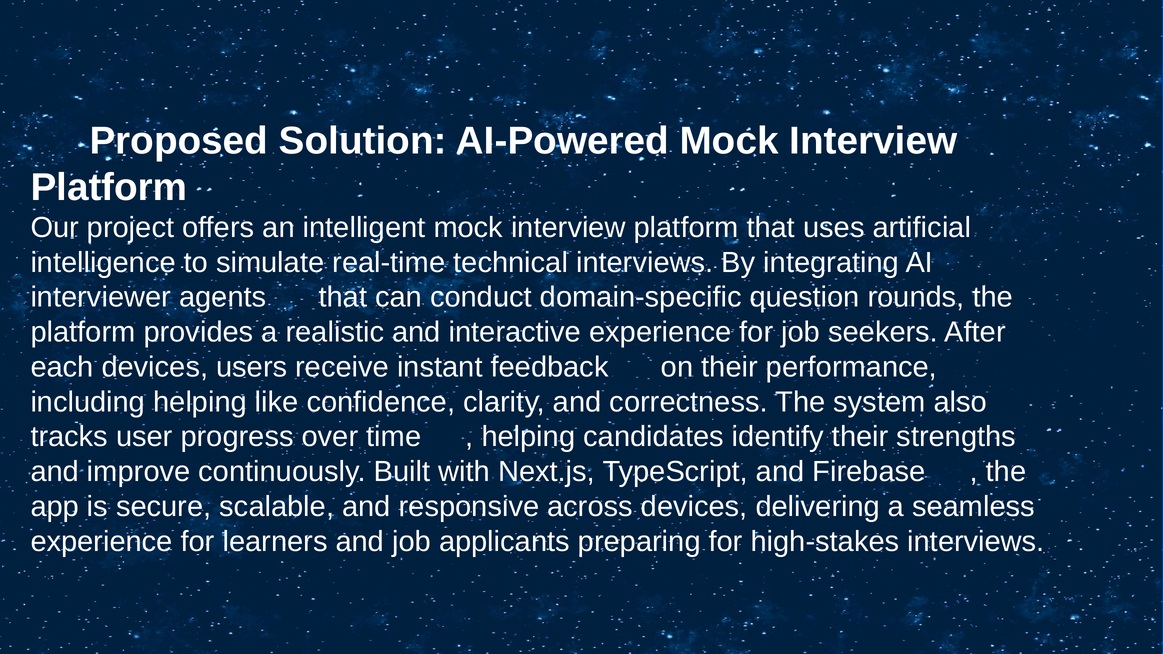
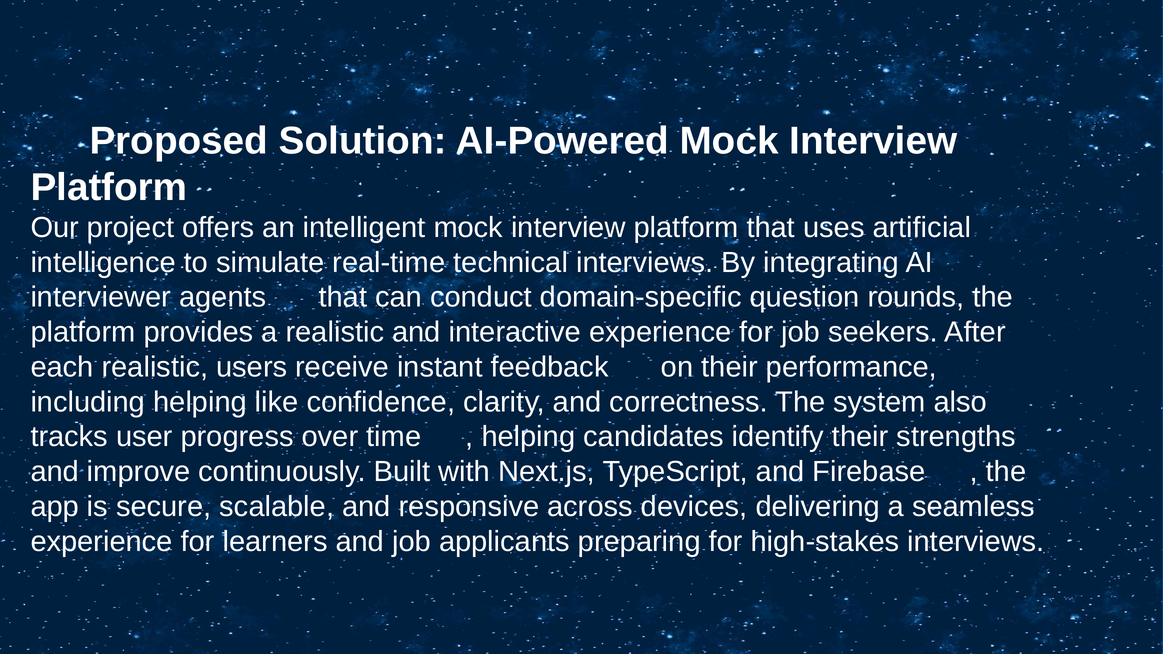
each devices: devices -> realistic
